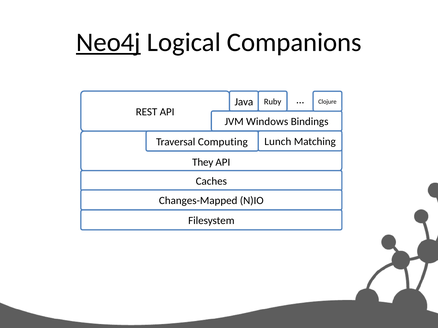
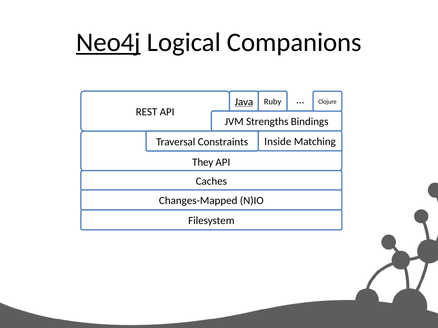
Java underline: none -> present
Windows: Windows -> Strengths
Lunch: Lunch -> Inside
Computing: Computing -> Constraints
